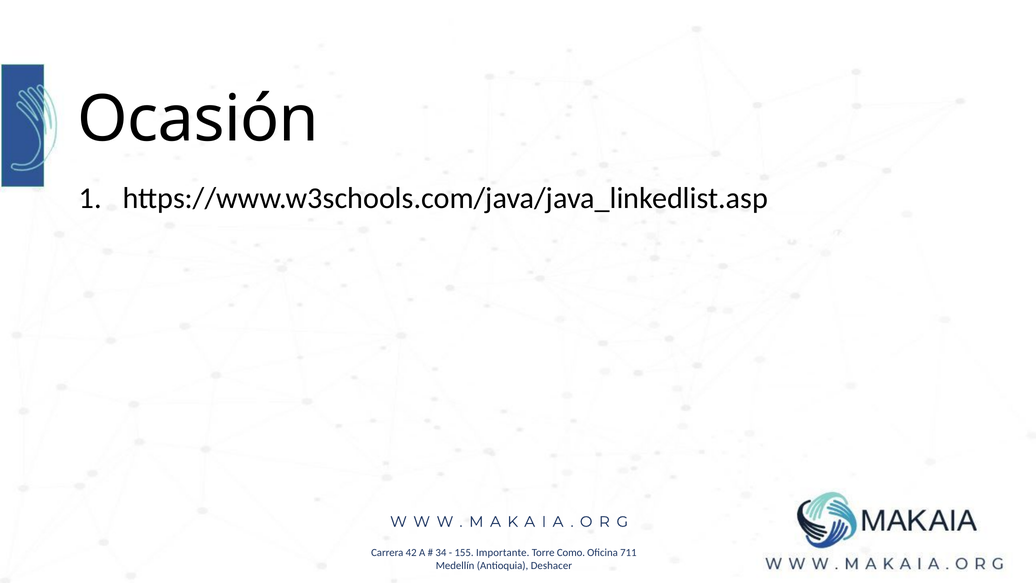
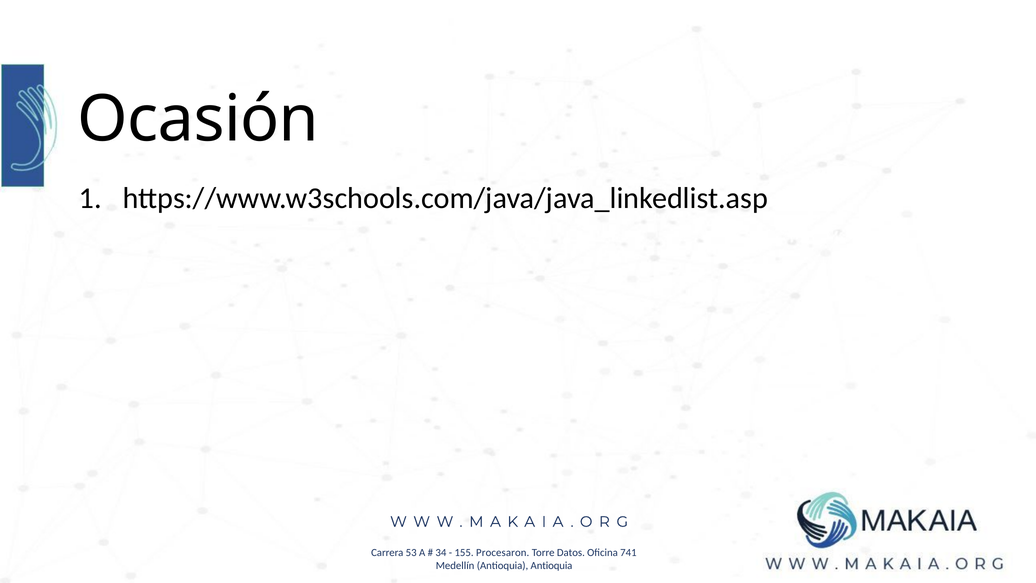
42: 42 -> 53
Importante: Importante -> Procesaron
Como: Como -> Datos
711: 711 -> 741
Antioquia Deshacer: Deshacer -> Antioquia
